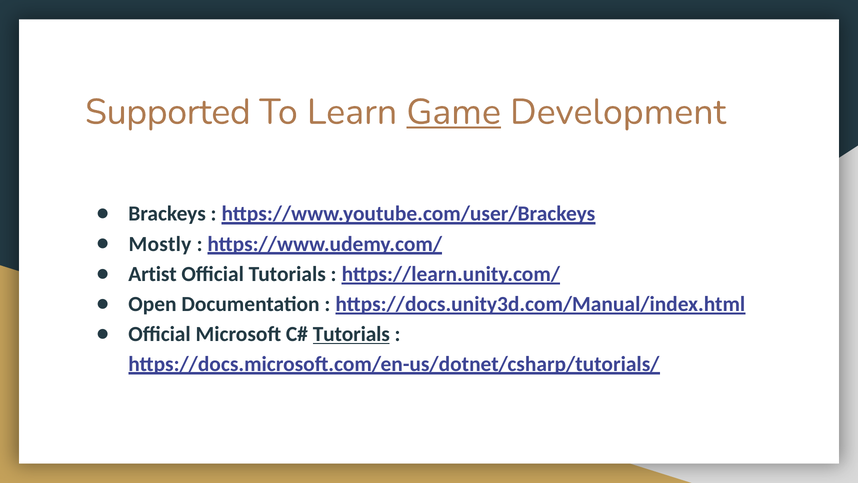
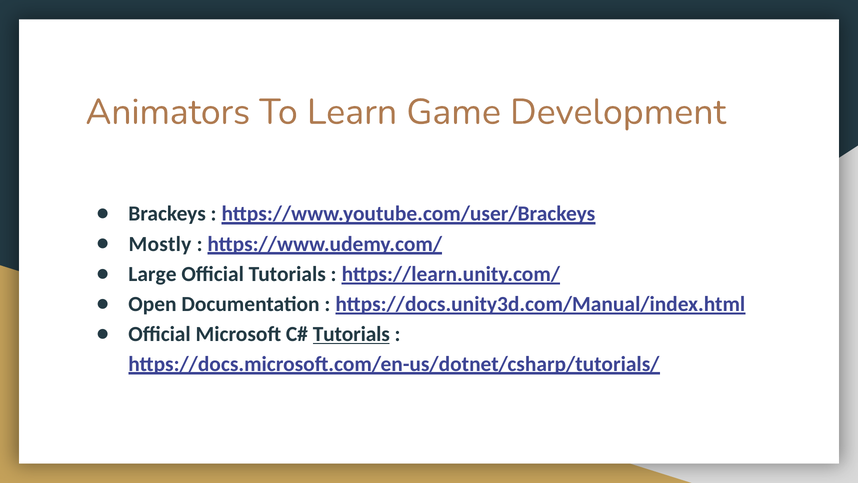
Supported: Supported -> Animators
Game underline: present -> none
Artist: Artist -> Large
